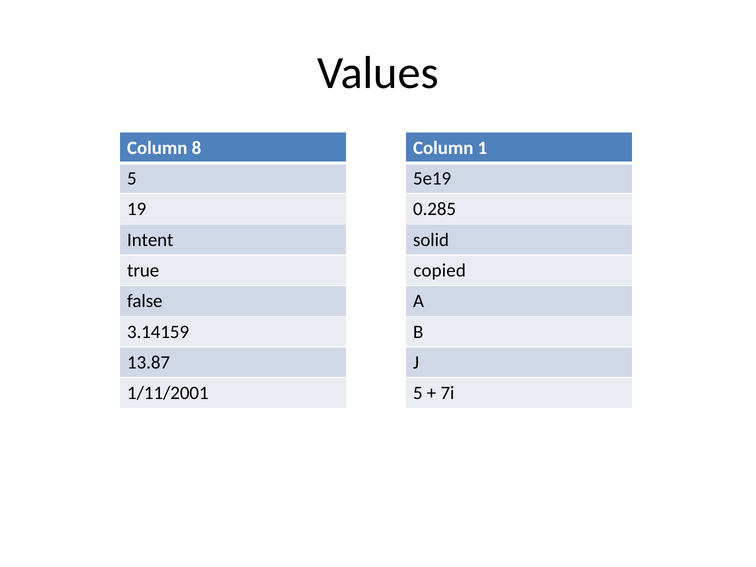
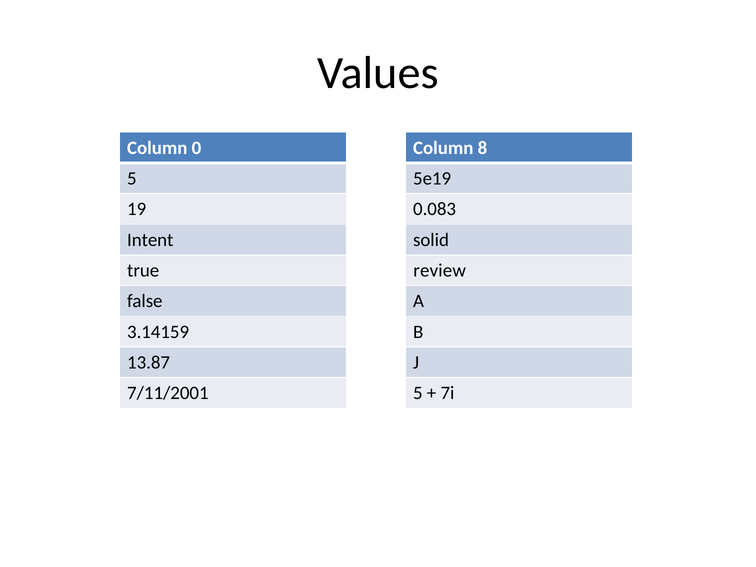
8: 8 -> 0
1: 1 -> 8
0.285: 0.285 -> 0.083
copied: copied -> review
1/11/2001: 1/11/2001 -> 7/11/2001
